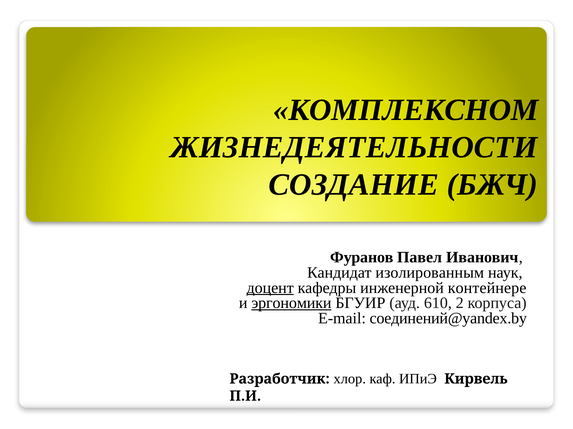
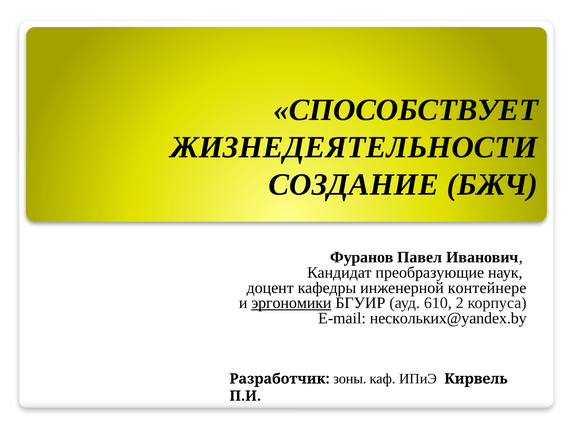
КОМПЛЕКСНОМ: КОМПЛЕКСНОМ -> СПОСОБСТВУЕТ
изолированным: изолированным -> преобразующие
доцент underline: present -> none
соединений@yandex.by: соединений@yandex.by -> нескольких@yandex.by
хлор: хлор -> зоны
